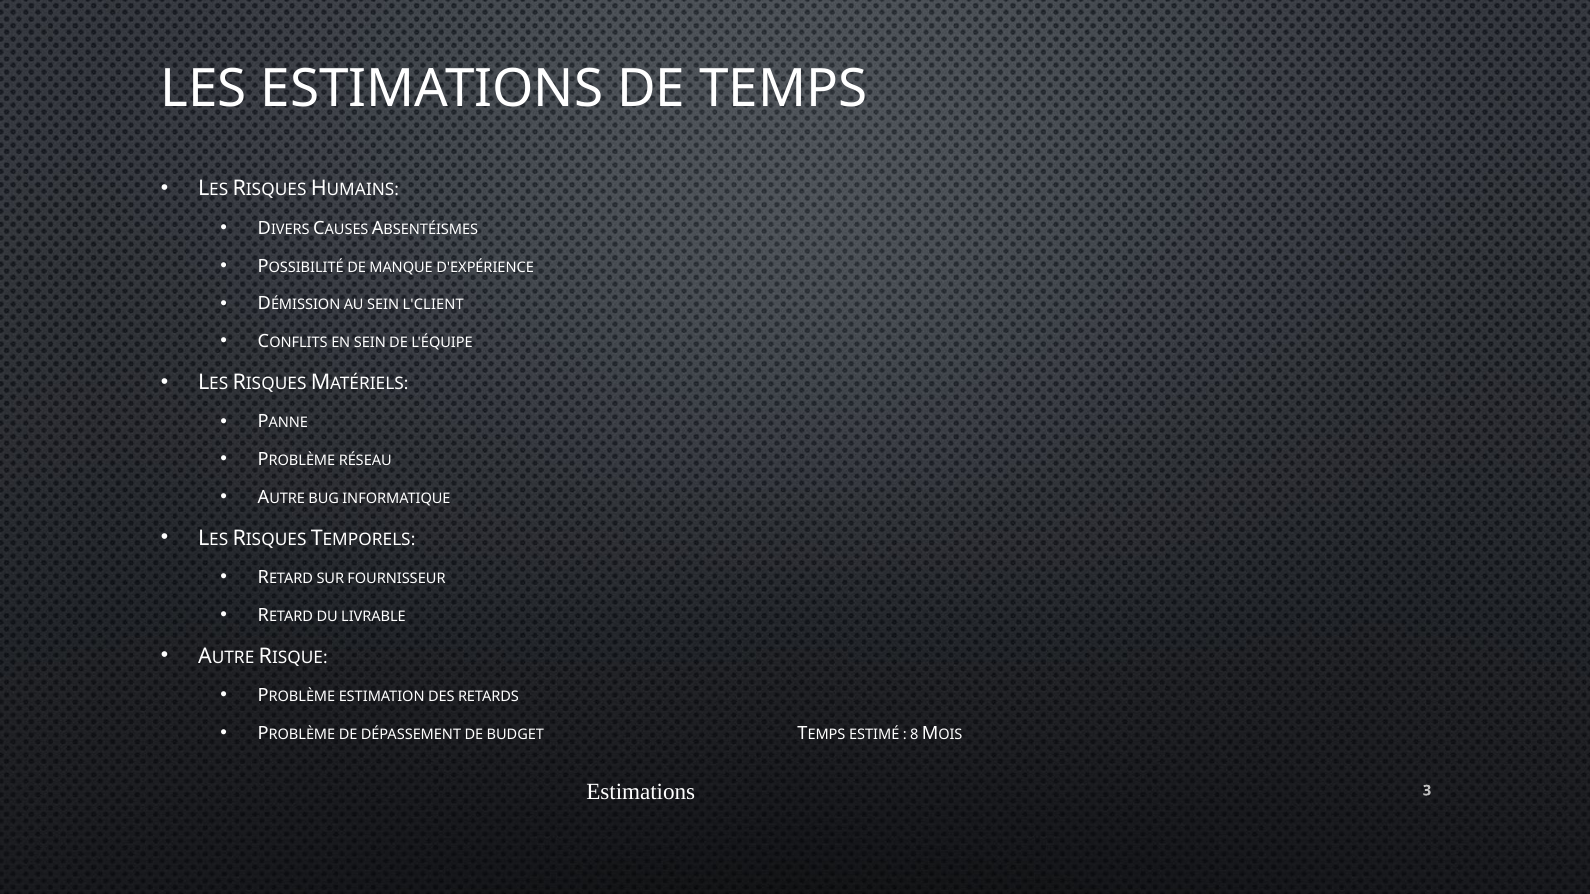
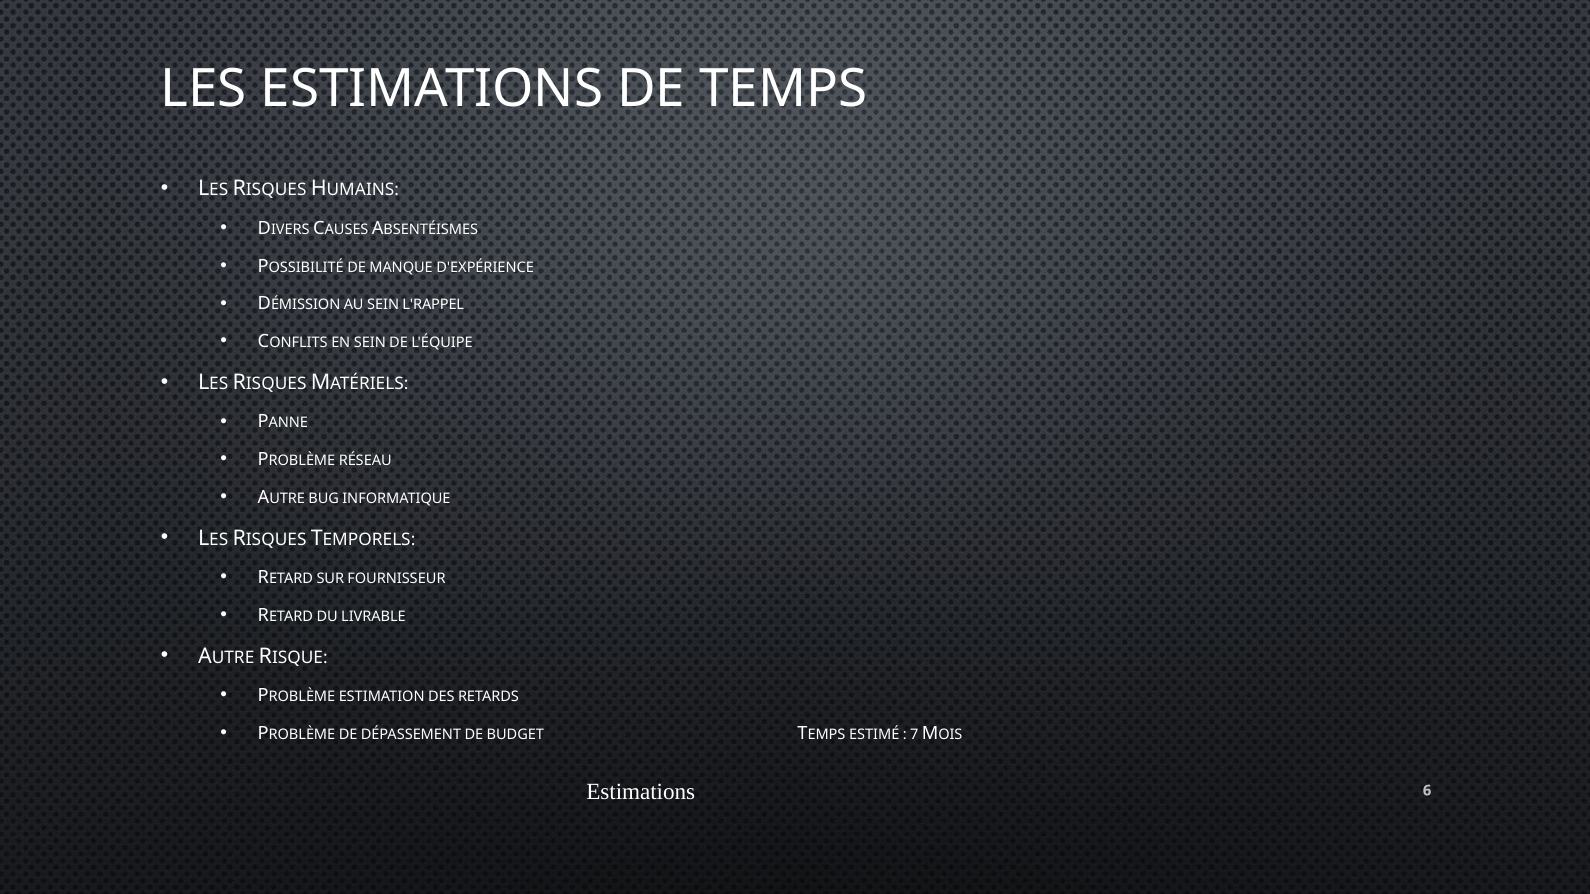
L'CLIENT: L'CLIENT -> L'RAPPEL
8: 8 -> 7
3: 3 -> 6
